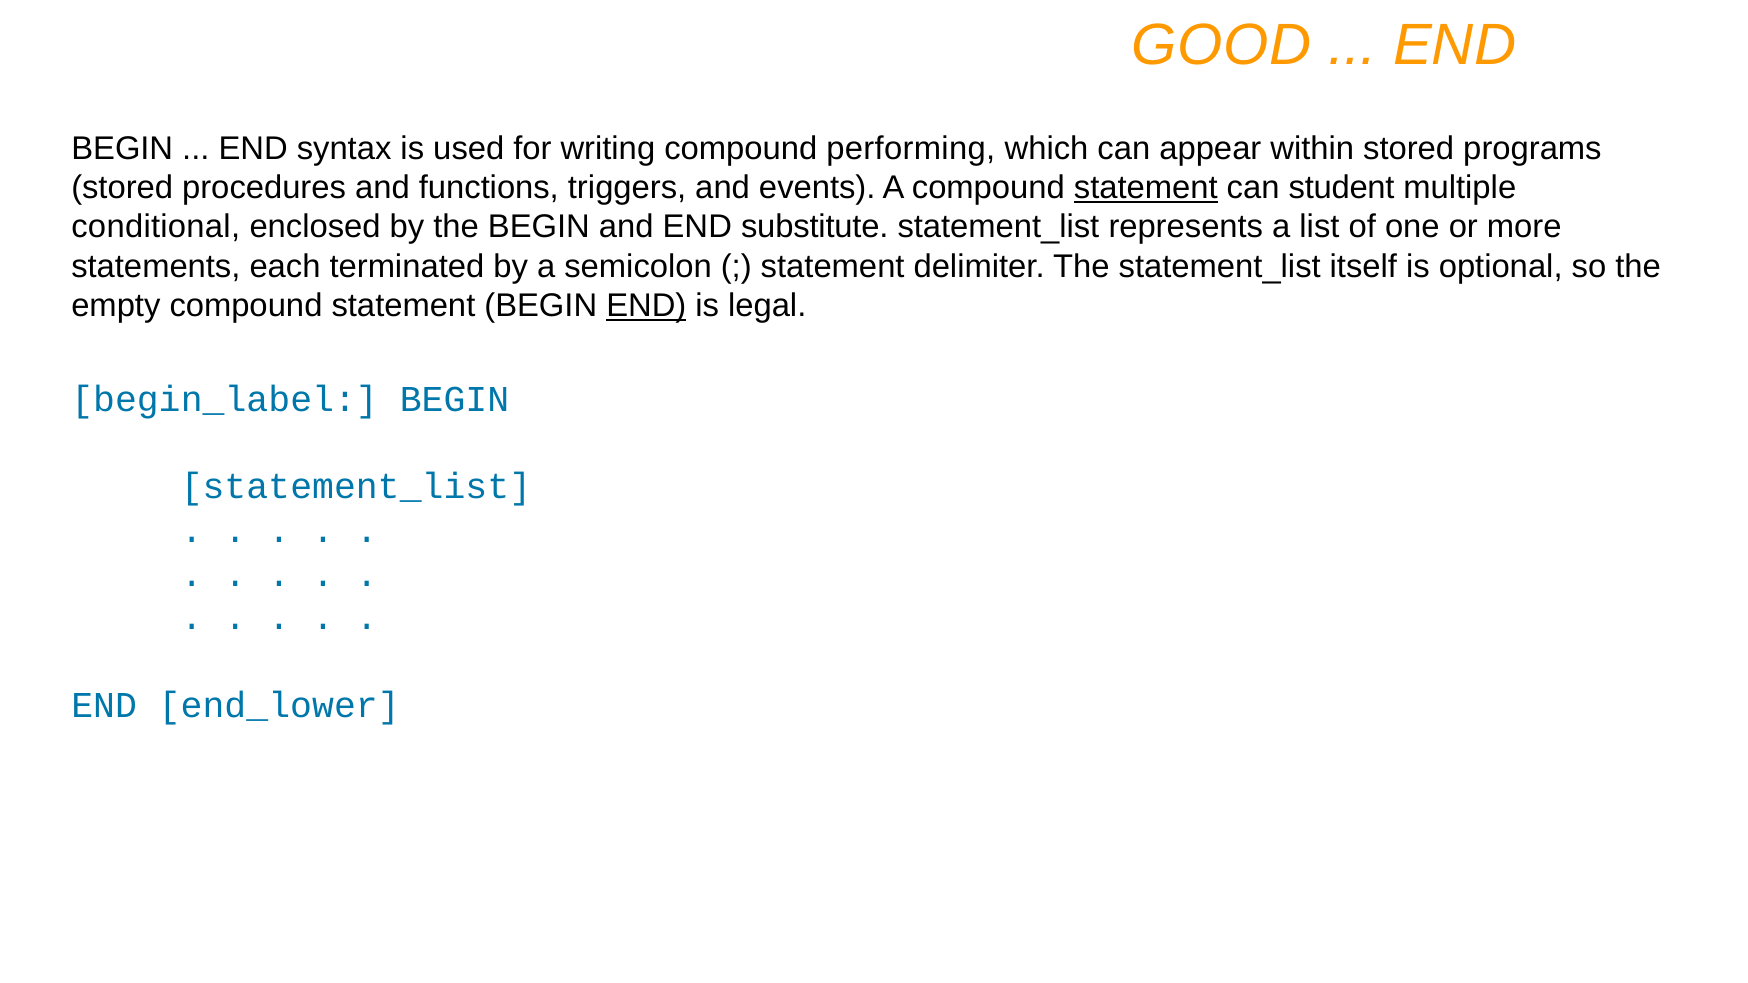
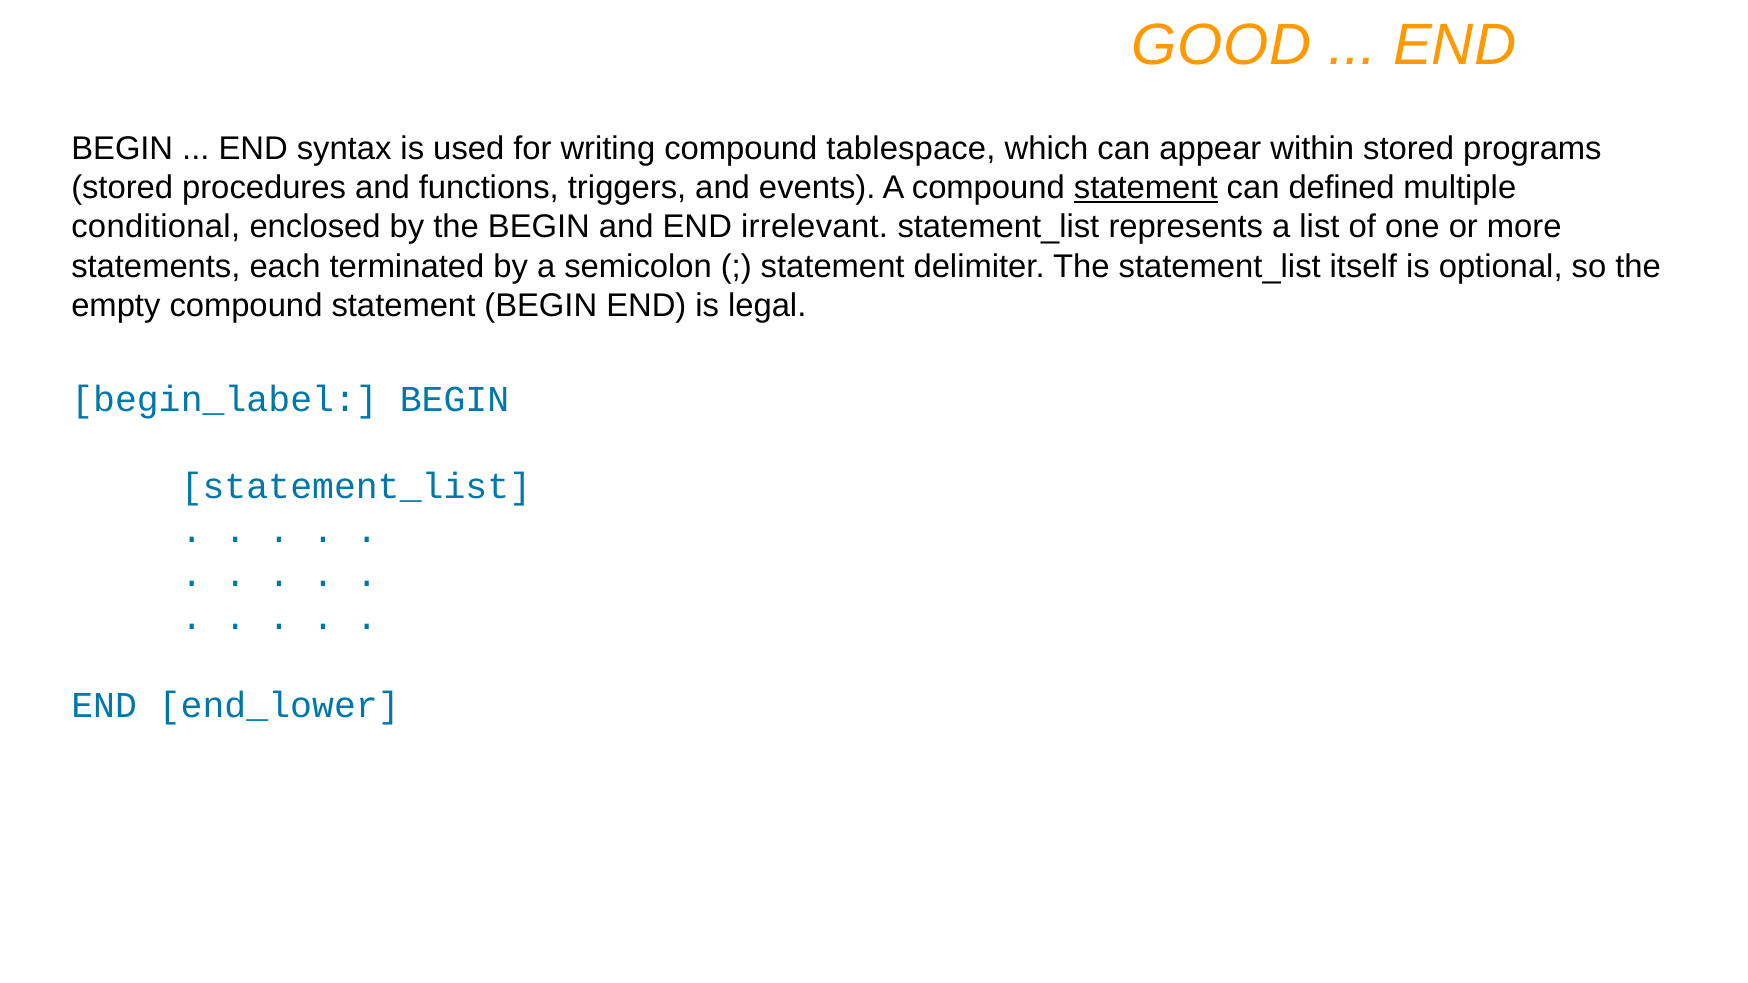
performing: performing -> tablespace
student: student -> defined
substitute: substitute -> irrelevant
END at (646, 306) underline: present -> none
